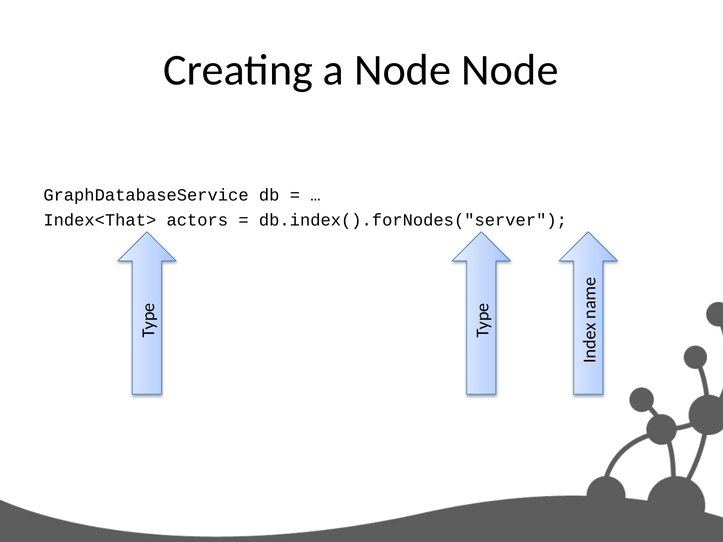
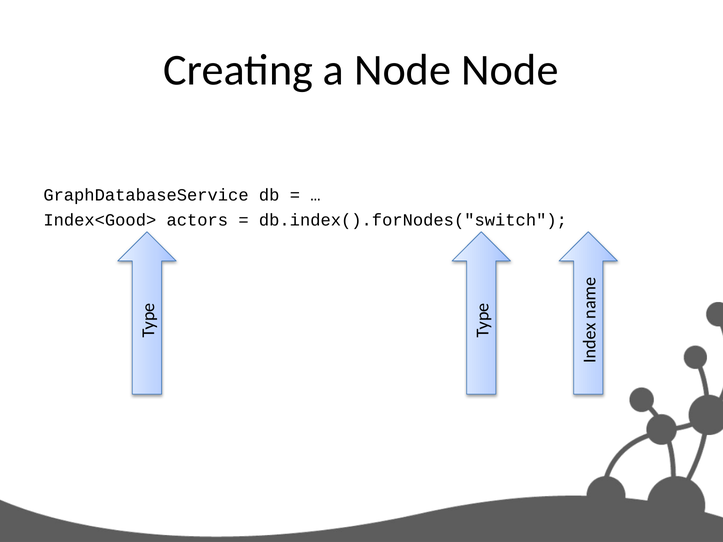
Index<That>: Index<That> -> Index<Good>
db.index().forNodes("server: db.index().forNodes("server -> db.index().forNodes("switch
